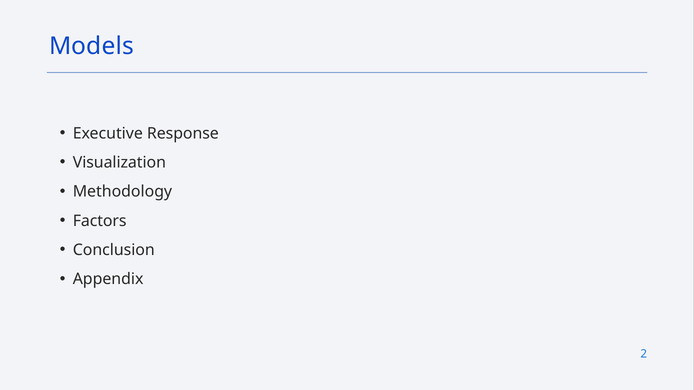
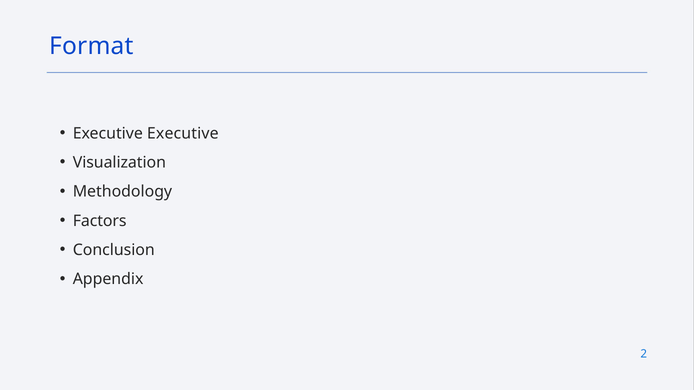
Models: Models -> Format
Executive Response: Response -> Executive
